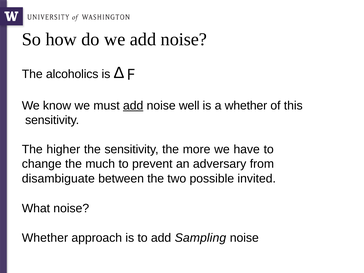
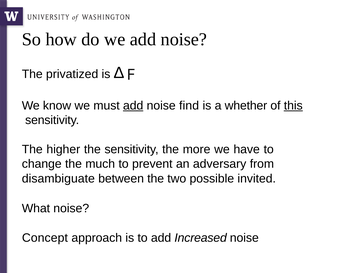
alcoholics: alcoholics -> privatized
well: well -> find
this underline: none -> present
Whether at (45, 238): Whether -> Concept
Sampling: Sampling -> Increased
